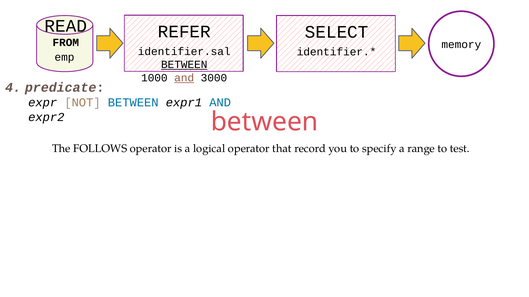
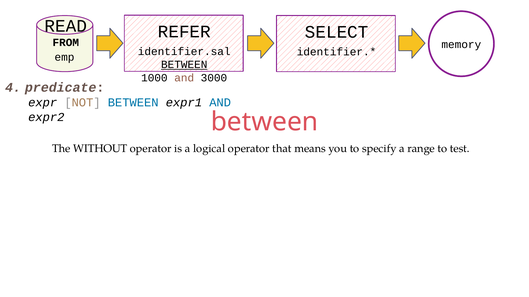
and at (184, 78) underline: present -> none
FOLLOWS: FOLLOWS -> WITHOUT
record: record -> means
